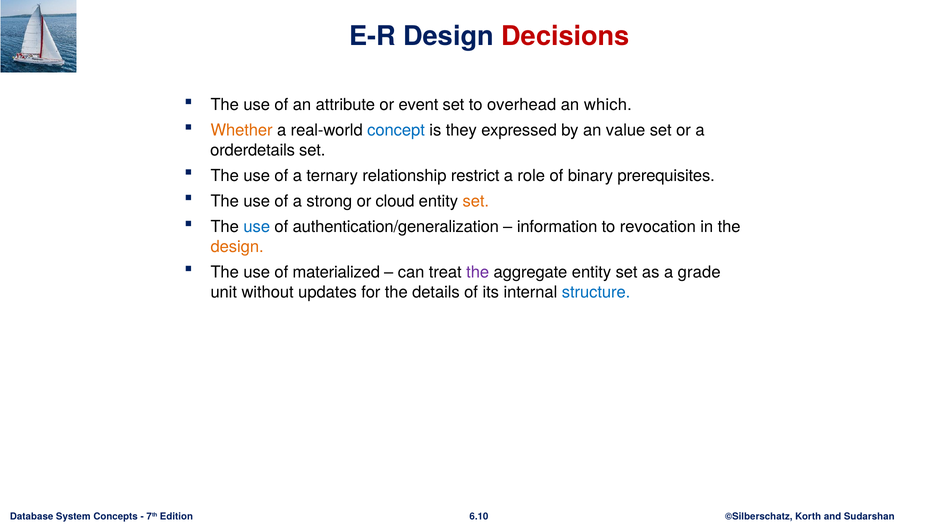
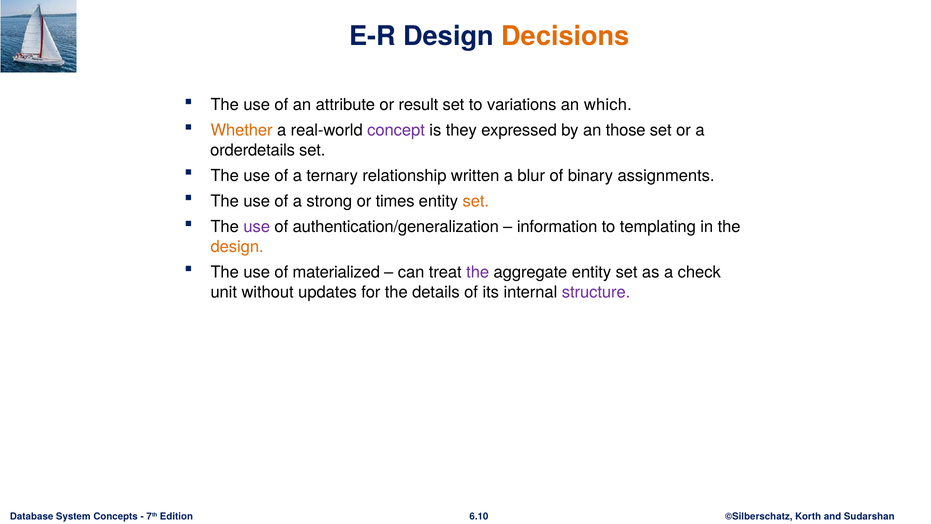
Decisions colour: red -> orange
event: event -> result
overhead: overhead -> variations
concept colour: blue -> purple
value: value -> those
restrict: restrict -> written
role: role -> blur
prerequisites: prerequisites -> assignments
cloud: cloud -> times
use at (257, 227) colour: blue -> purple
revocation: revocation -> templating
grade: grade -> check
structure colour: blue -> purple
